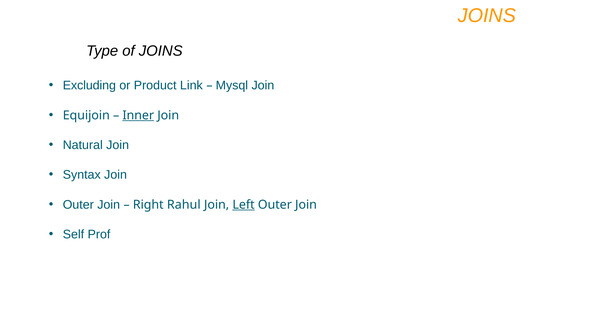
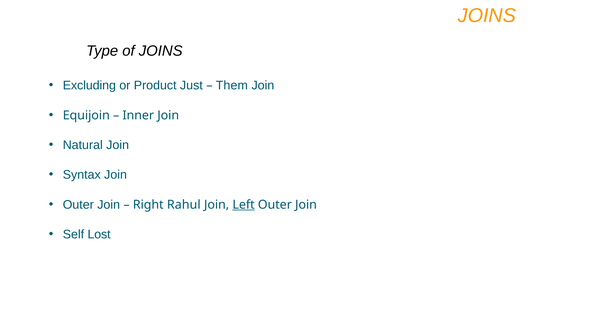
Link: Link -> Just
Mysql: Mysql -> Them
Inner underline: present -> none
Prof: Prof -> Lost
